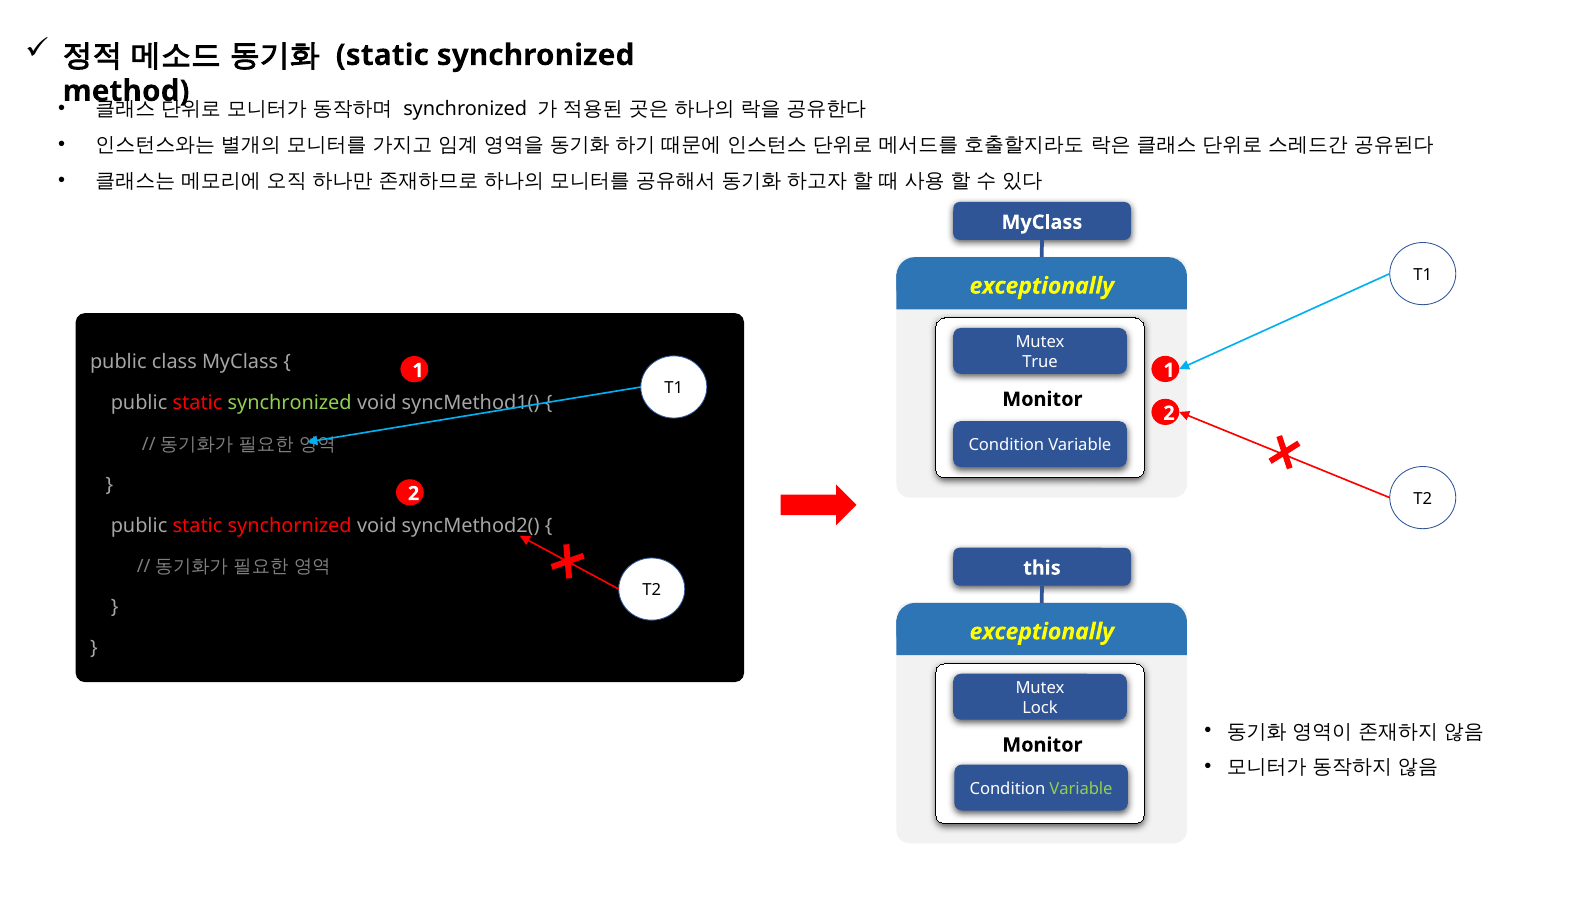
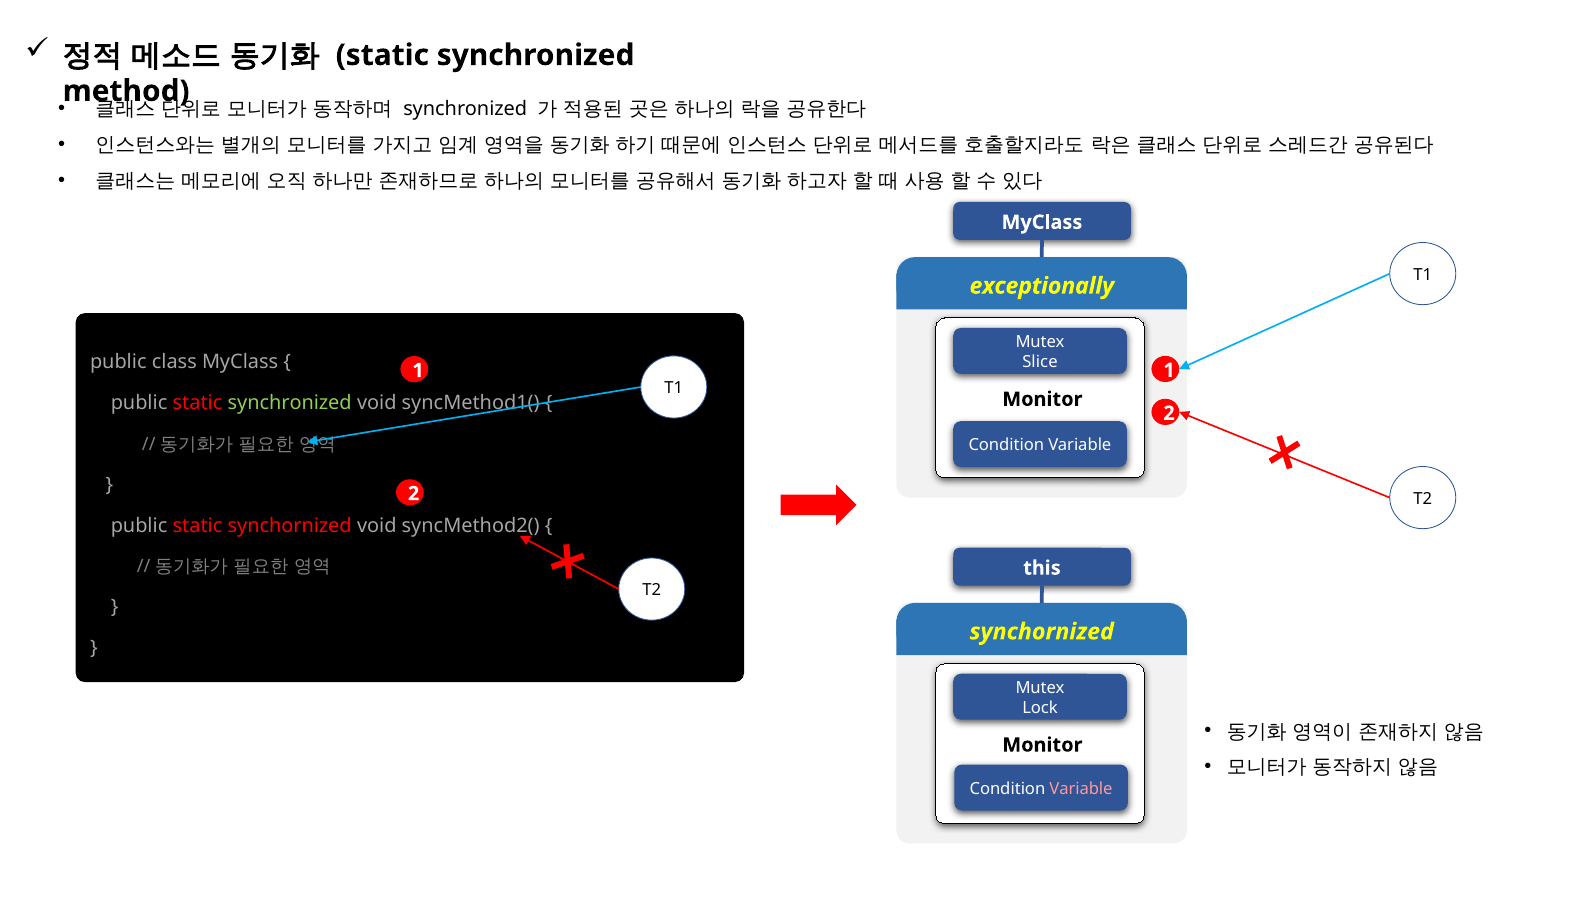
True: True -> Slice
exceptionally at (1042, 632): exceptionally -> synchornized
Variable at (1081, 788) colour: light green -> pink
